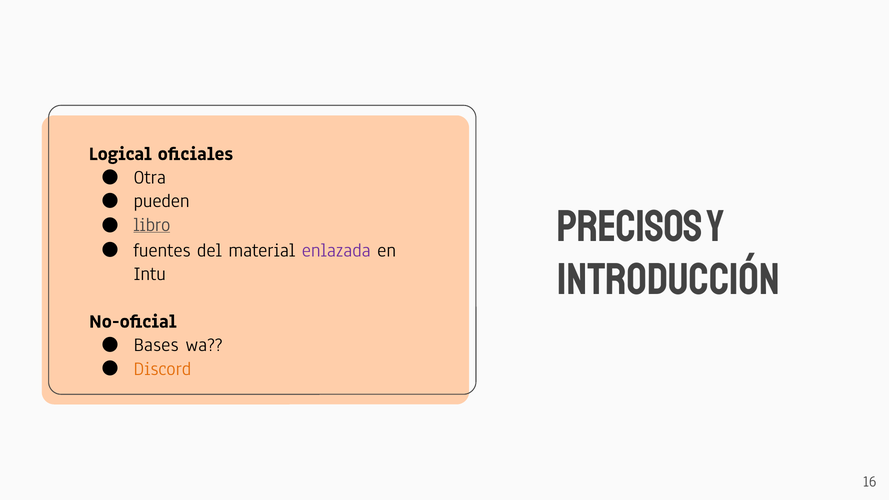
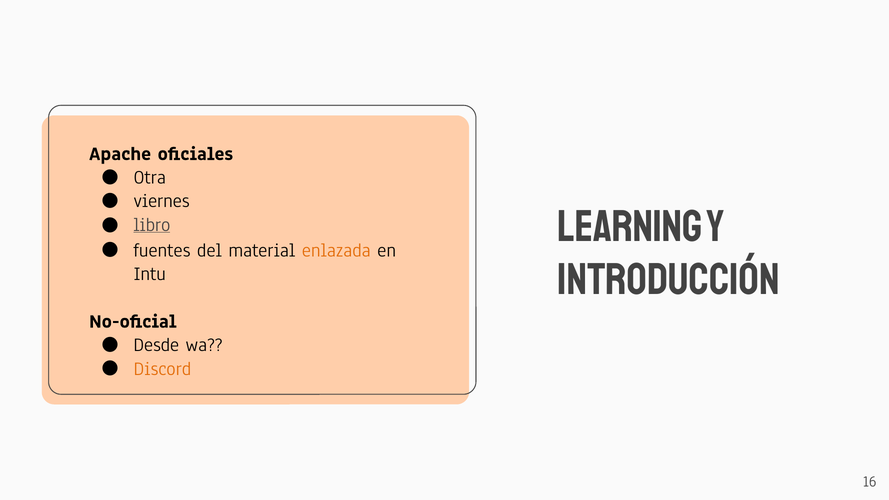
Logical: Logical -> Apache
pueden: pueden -> viernes
Precisos: Precisos -> Learning
enlazada colour: purple -> orange
Bases: Bases -> Desde
